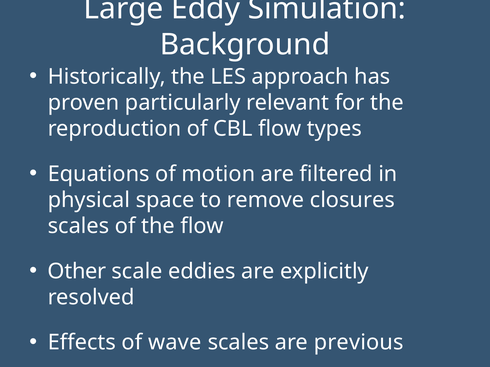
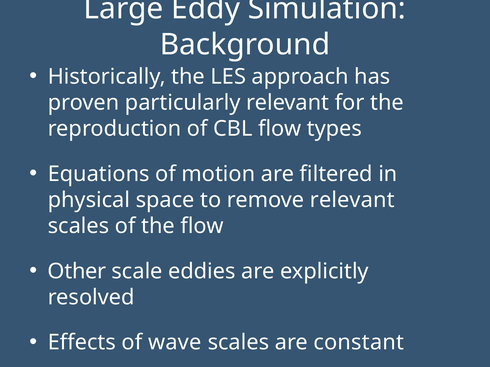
remove closures: closures -> relevant
previous: previous -> constant
